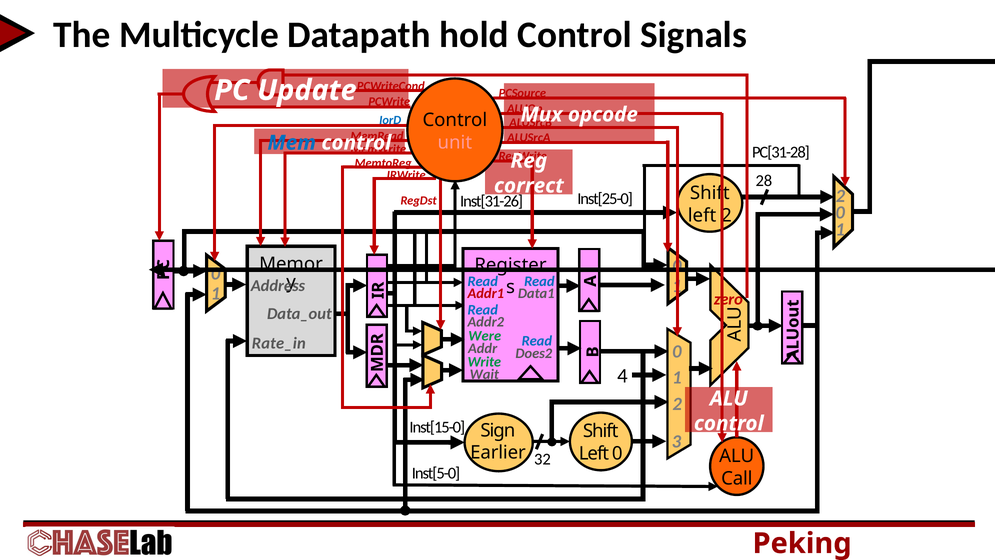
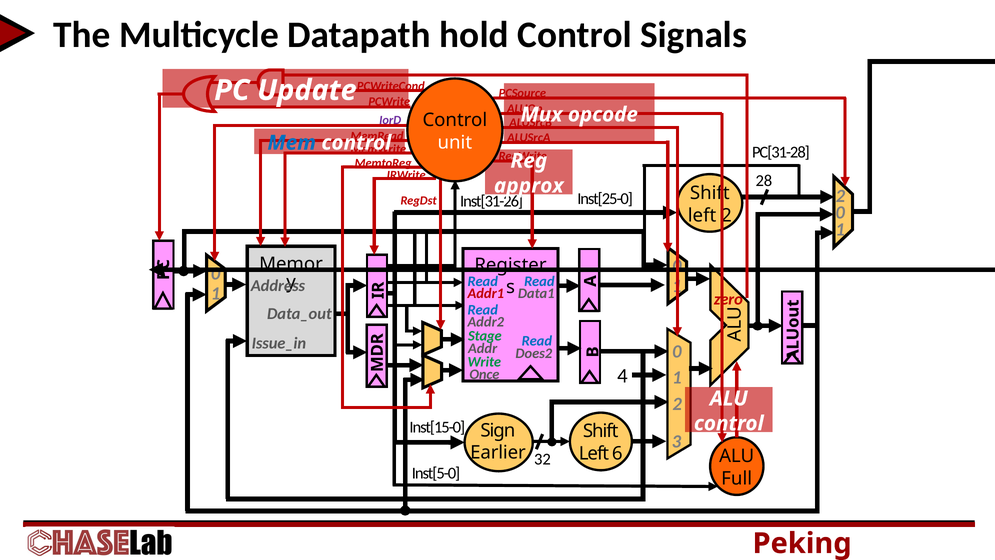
IorD colour: blue -> purple
unit colour: pink -> white
correct: correct -> approx
Were: Were -> Stage
Rate_in: Rate_in -> Issue_in
Wait: Wait -> Once
Left 0: 0 -> 6
Call: Call -> Full
